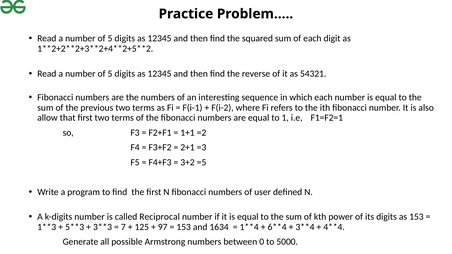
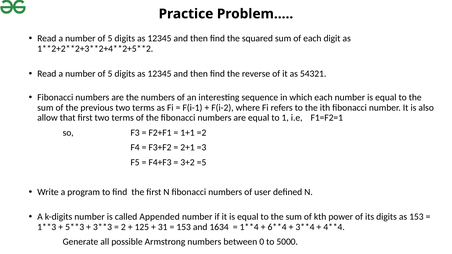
Reciprocal: Reciprocal -> Appended
7: 7 -> 2
97: 97 -> 31
